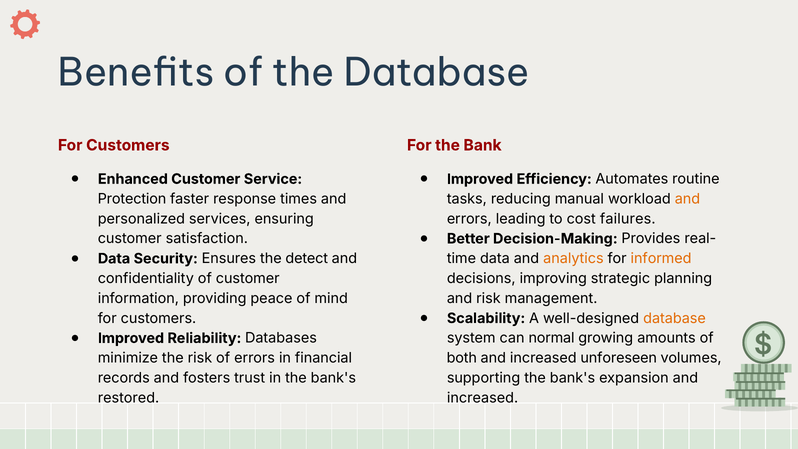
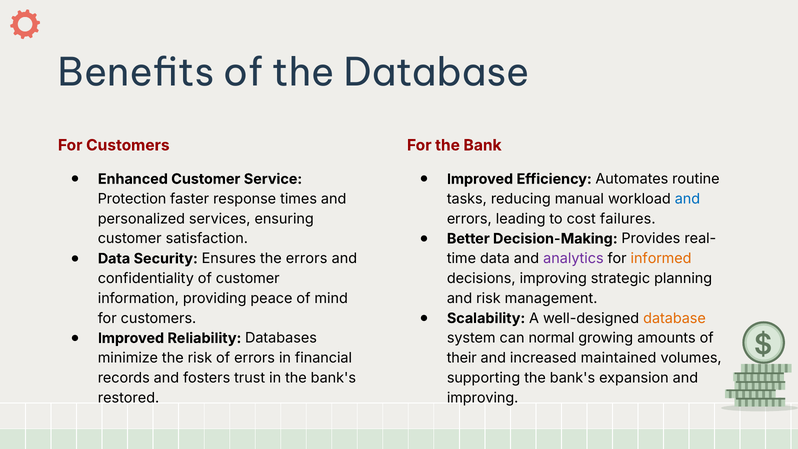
and at (687, 199) colour: orange -> blue
the detect: detect -> errors
analytics colour: orange -> purple
both: both -> their
unforeseen: unforeseen -> maintained
increased at (483, 398): increased -> improving
